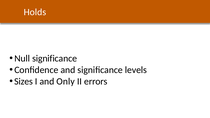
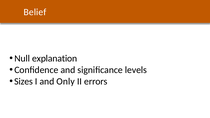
Holds: Holds -> Belief
Null significance: significance -> explanation
